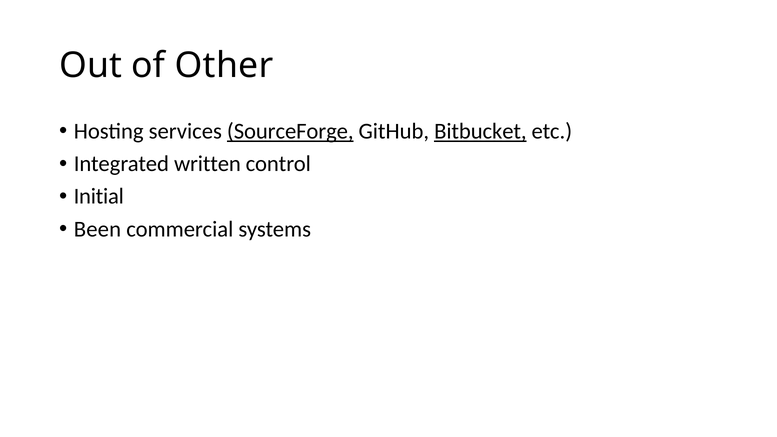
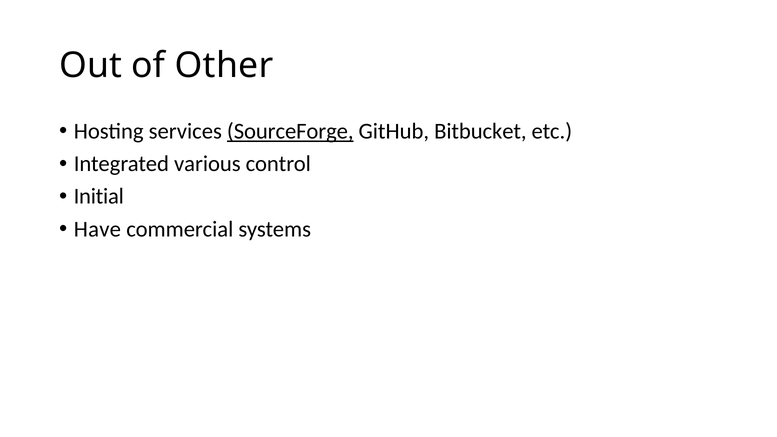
Bitbucket underline: present -> none
written: written -> various
Been: Been -> Have
